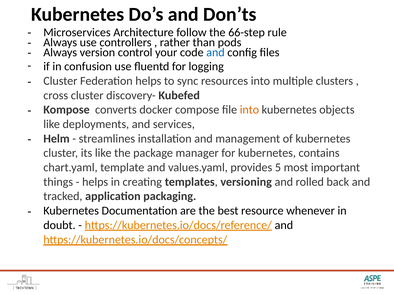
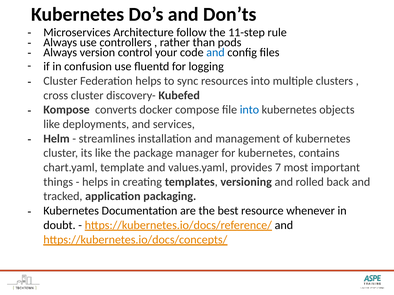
66-step: 66-step -> 11-step
into at (249, 110) colour: orange -> blue
5: 5 -> 7
